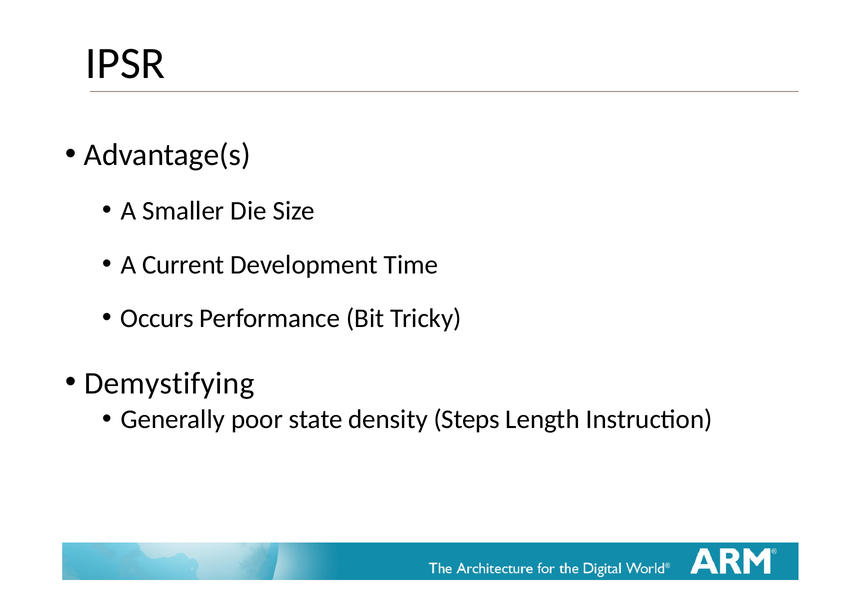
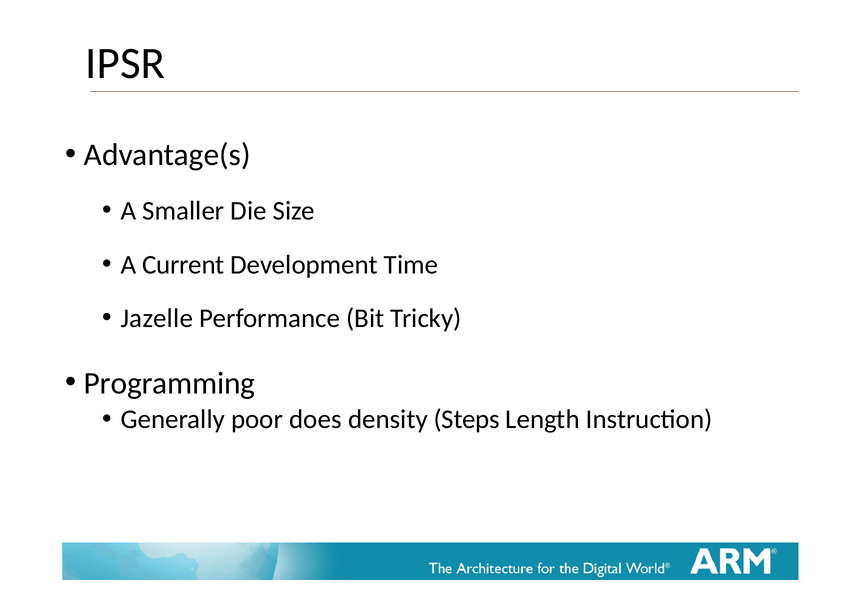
Occurs: Occurs -> Jazelle
Demystifying: Demystifying -> Programming
state: state -> does
